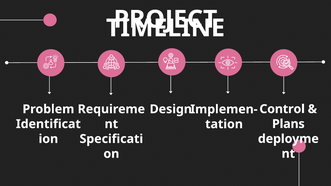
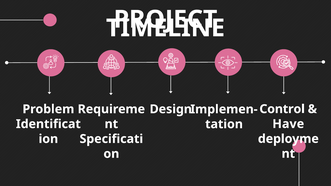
Plans: Plans -> Have
